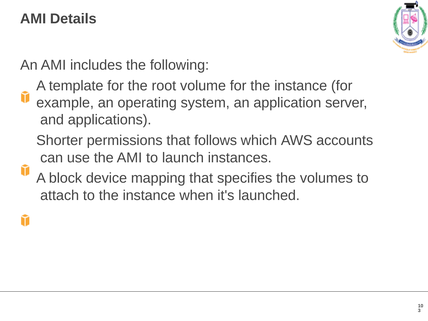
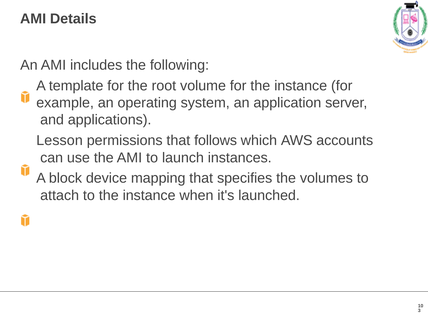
Shorter: Shorter -> Lesson
